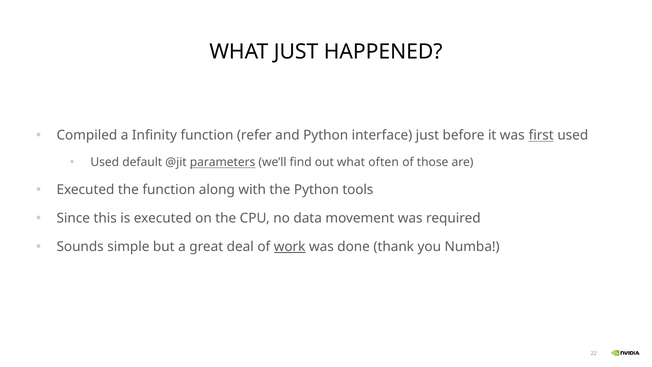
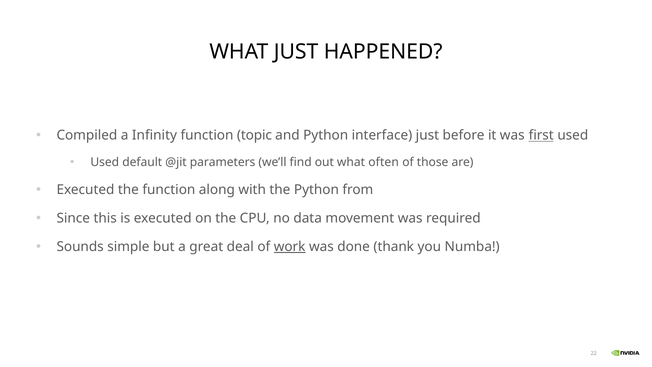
refer: refer -> topic
parameters underline: present -> none
tools: tools -> from
